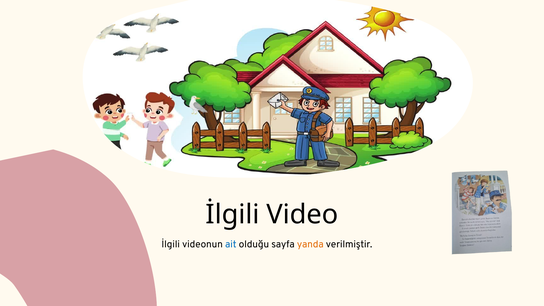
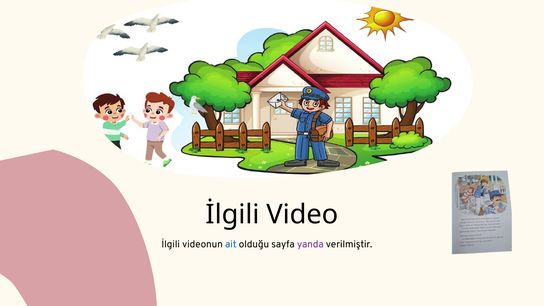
yanda colour: orange -> purple
